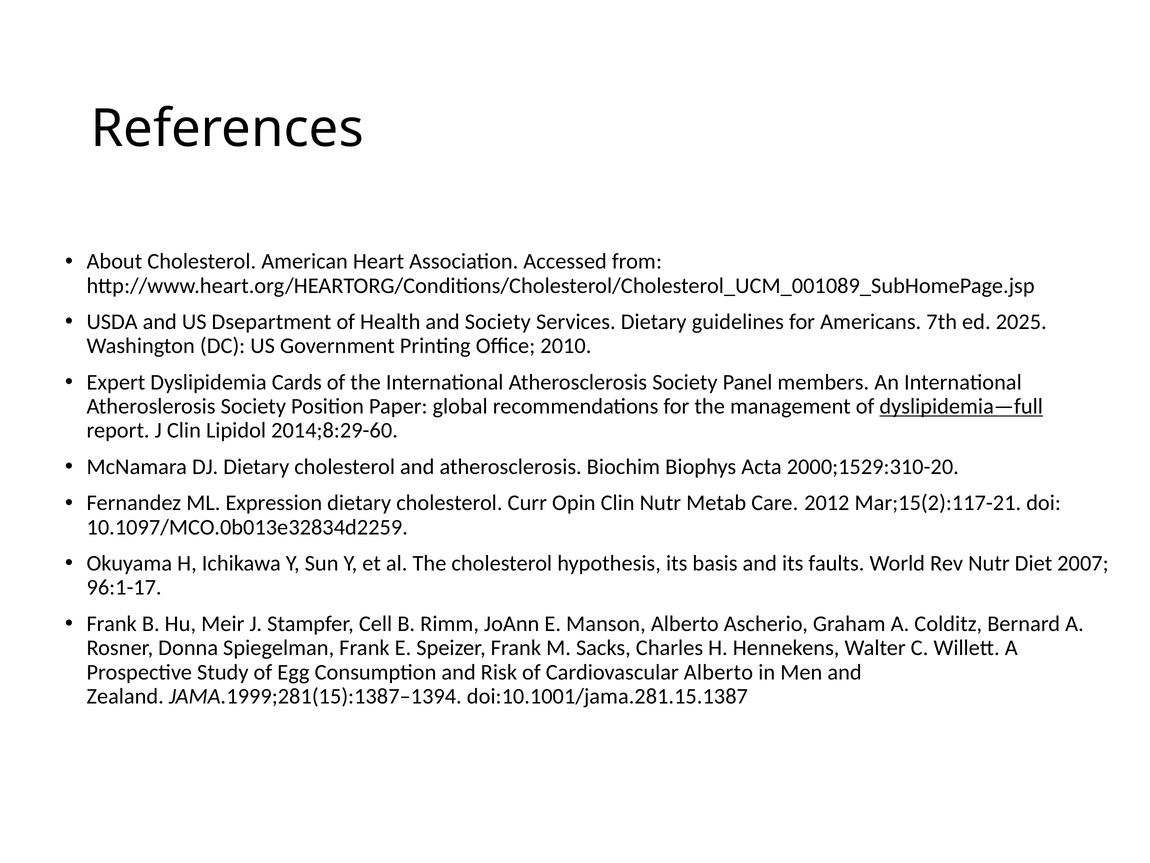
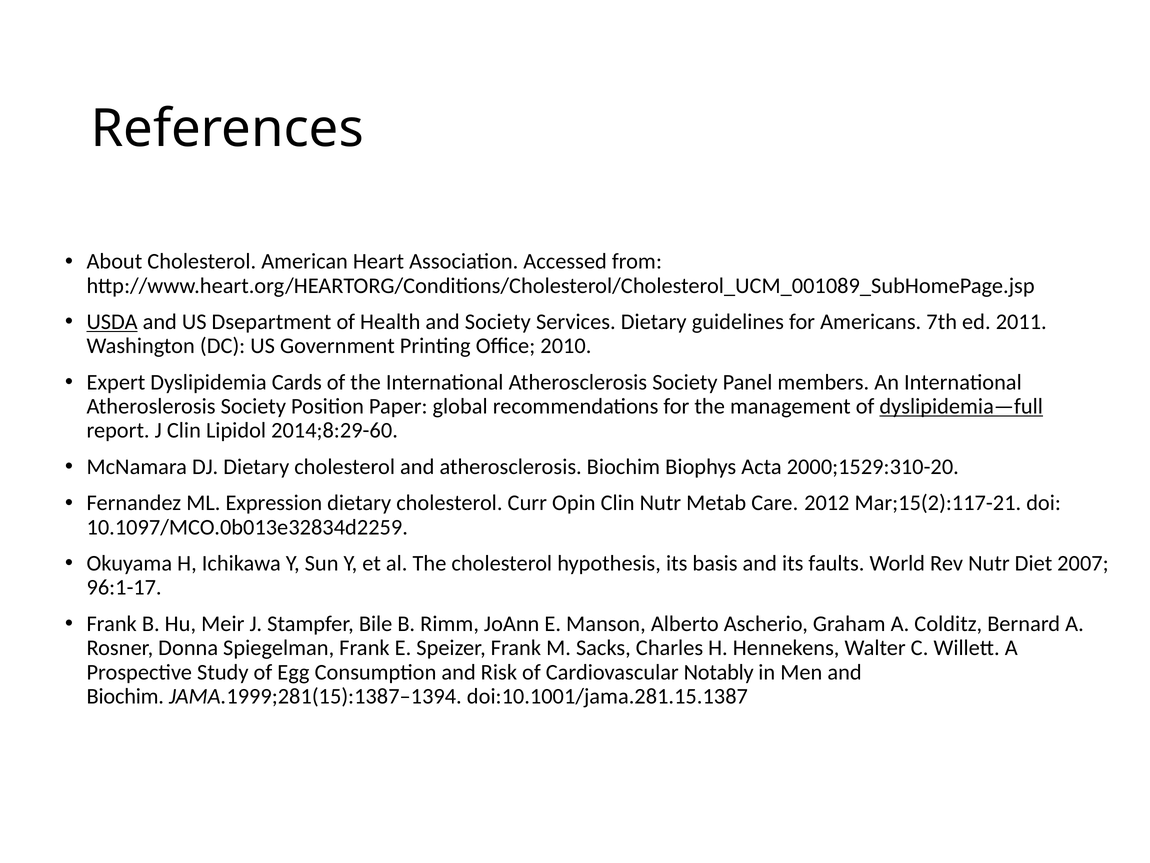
USDA underline: none -> present
2025: 2025 -> 2011
Cell: Cell -> Bile
Cardiovascular Alberto: Alberto -> Notably
Zealand at (125, 696): Zealand -> Biochim
